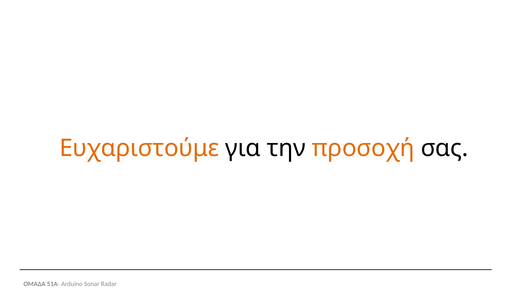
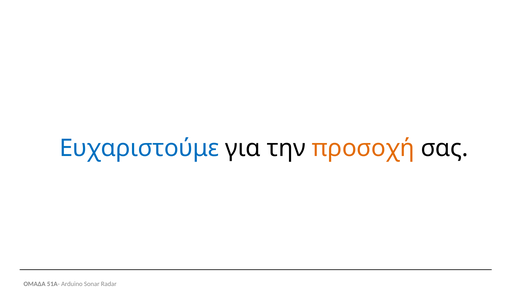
Ευχαριστούμε colour: orange -> blue
